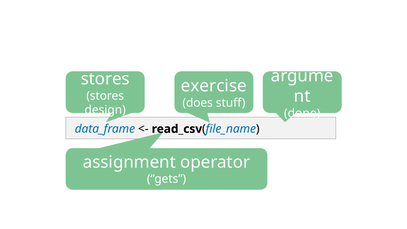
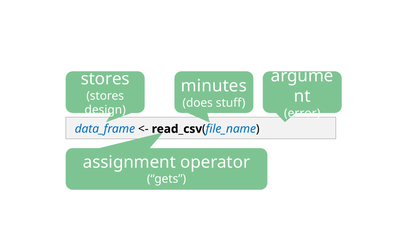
exercise: exercise -> minutes
done: done -> error
